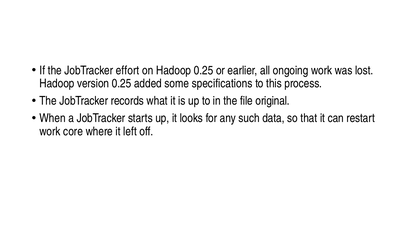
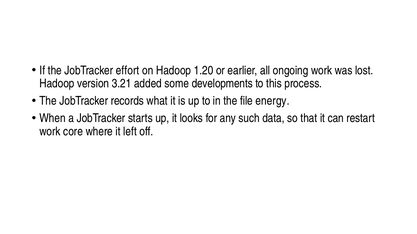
Hadoop 0.25: 0.25 -> 1.20
version 0.25: 0.25 -> 3.21
specifications: specifications -> developments
original: original -> energy
